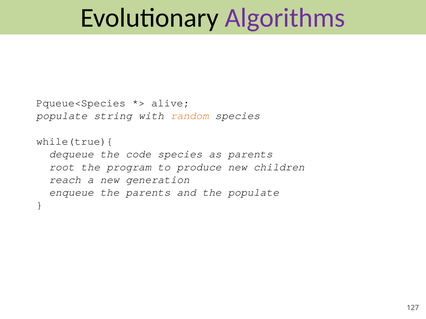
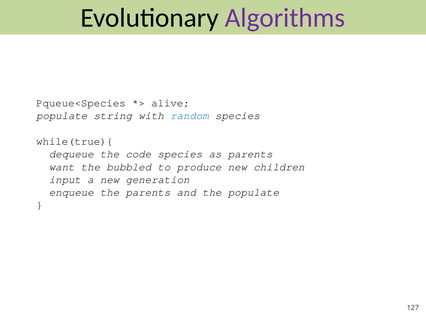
random colour: orange -> blue
root: root -> want
program: program -> bubbled
reach: reach -> input
